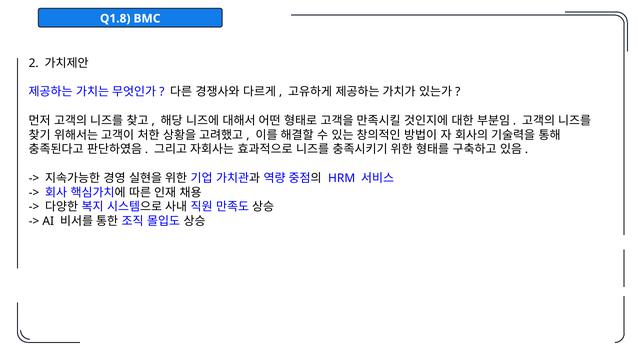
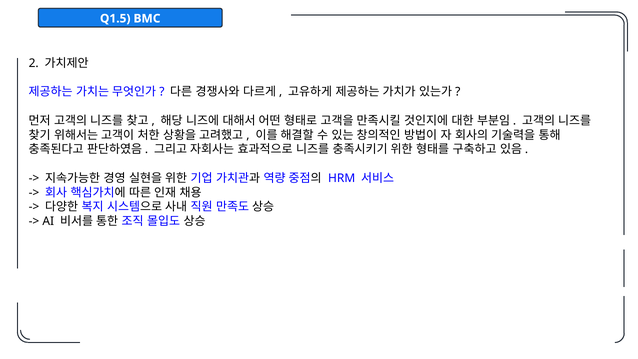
Q1.8: Q1.8 -> Q1.5
